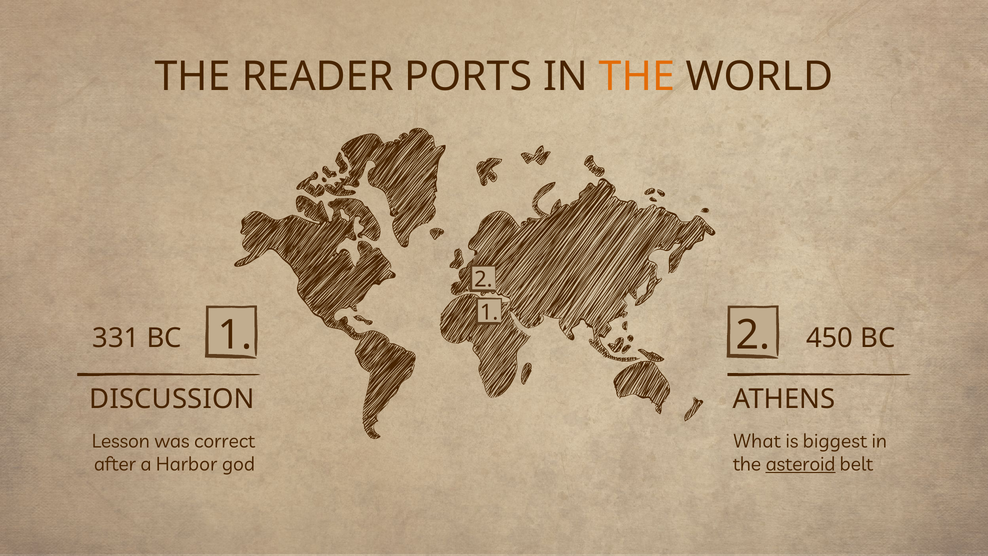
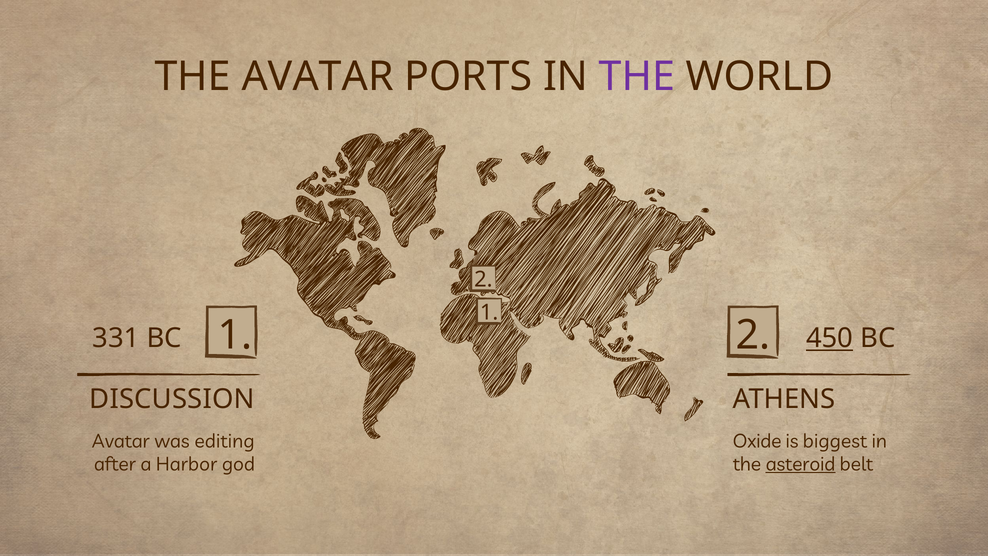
THE READER: READER -> AVATAR
THE at (637, 77) colour: orange -> purple
450 underline: none -> present
Lesson at (121, 441): Lesson -> Avatar
correct: correct -> editing
What: What -> Oxide
